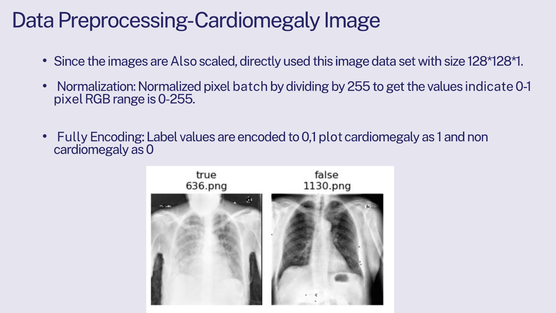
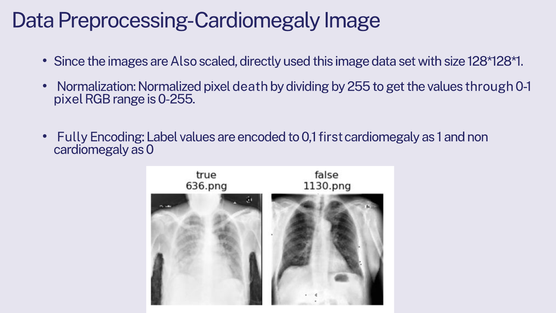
batch: batch -> death
indicate: indicate -> through
plot: plot -> first
